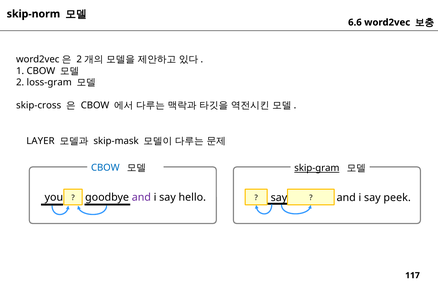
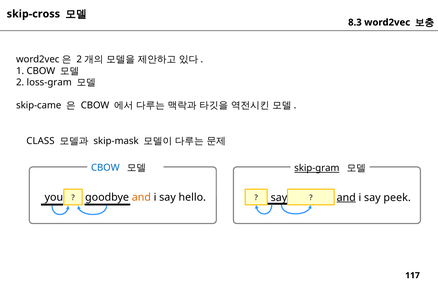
skip-norm: skip-norm -> skip-cross
6.6: 6.6 -> 8.3
skip-cross: skip-cross -> skip-came
LAYER: LAYER -> CLASS
and at (141, 198) colour: purple -> orange
and at (346, 198) underline: none -> present
